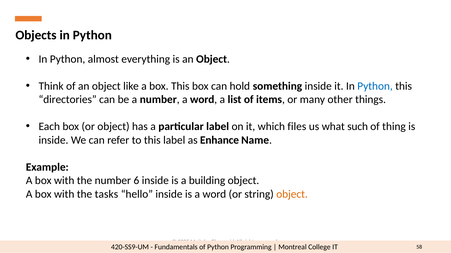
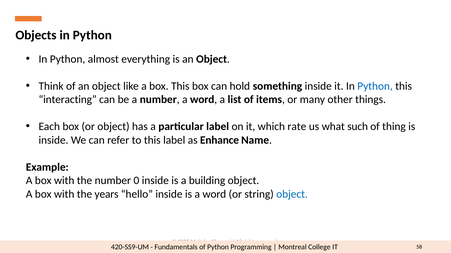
directories: directories -> interacting
files: files -> rate
6: 6 -> 0
tasks: tasks -> years
object at (292, 194) colour: orange -> blue
